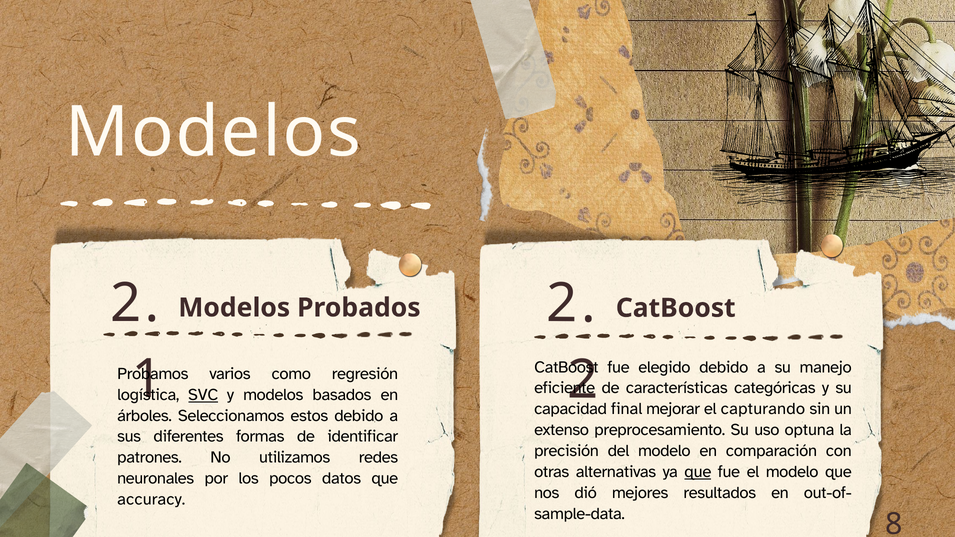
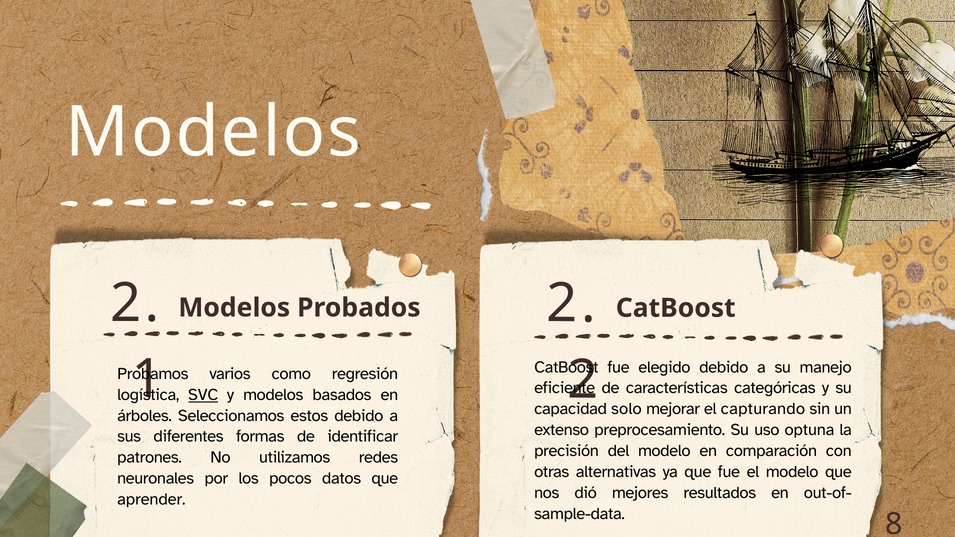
final: final -> solo
que at (698, 472) underline: present -> none
accuracy: accuracy -> aprender
